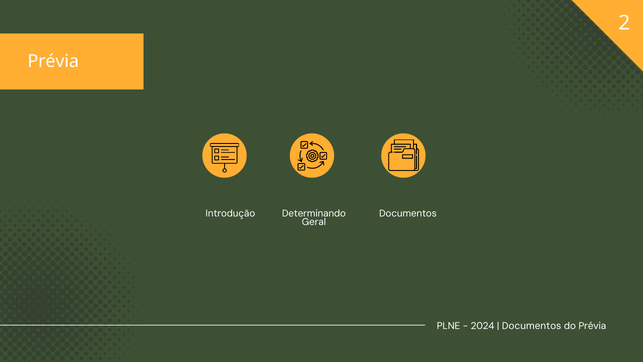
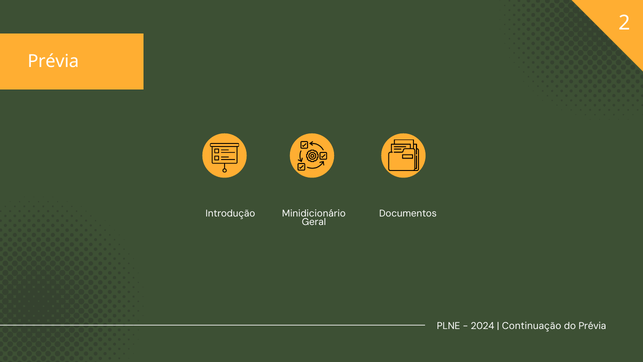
Determinando: Determinando -> Minidicionário
Documentos at (532, 325): Documentos -> Continuação
